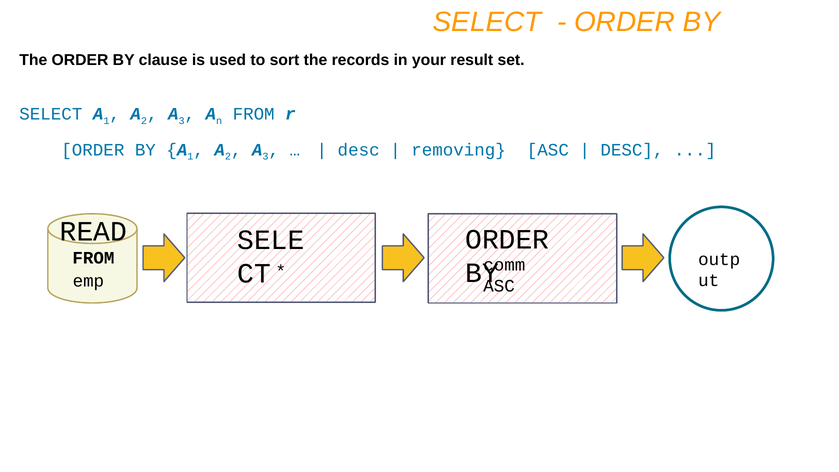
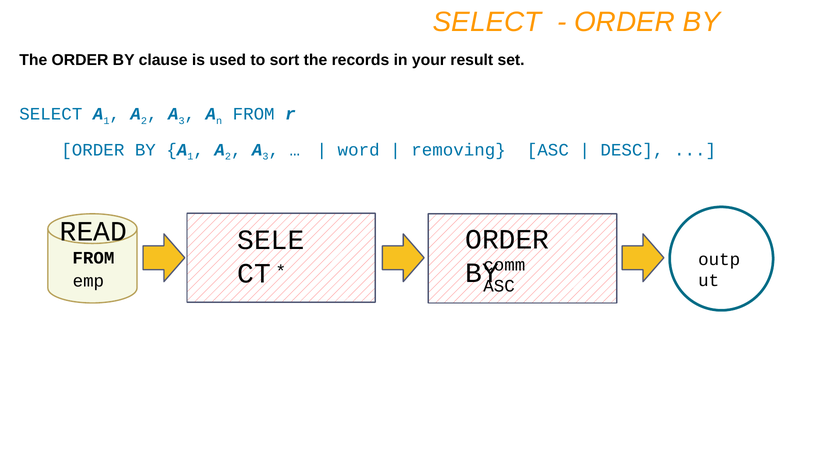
desc at (359, 150): desc -> word
